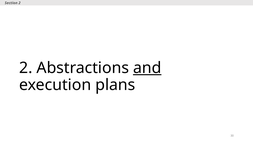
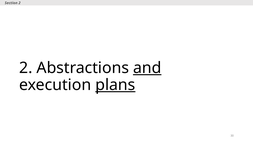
plans underline: none -> present
